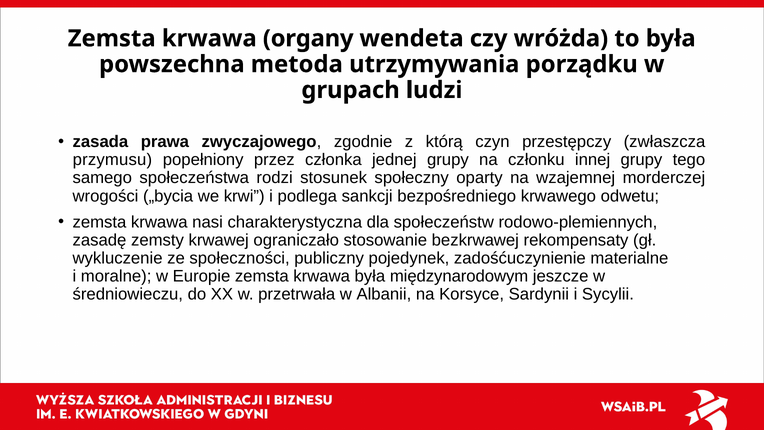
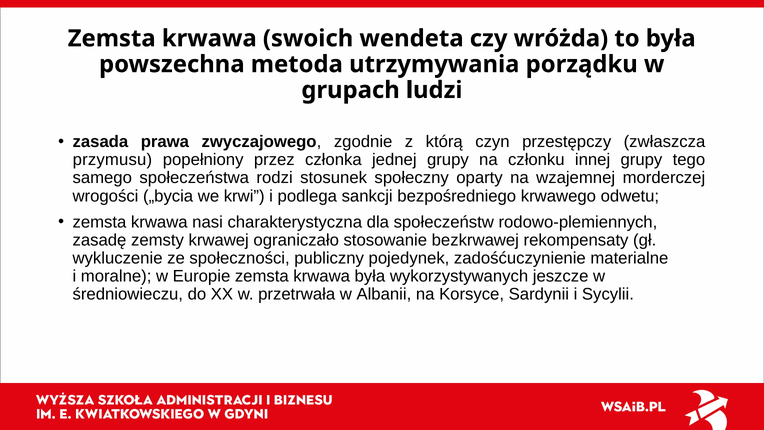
organy: organy -> swoich
międzynarodowym: międzynarodowym -> wykorzystywanych
